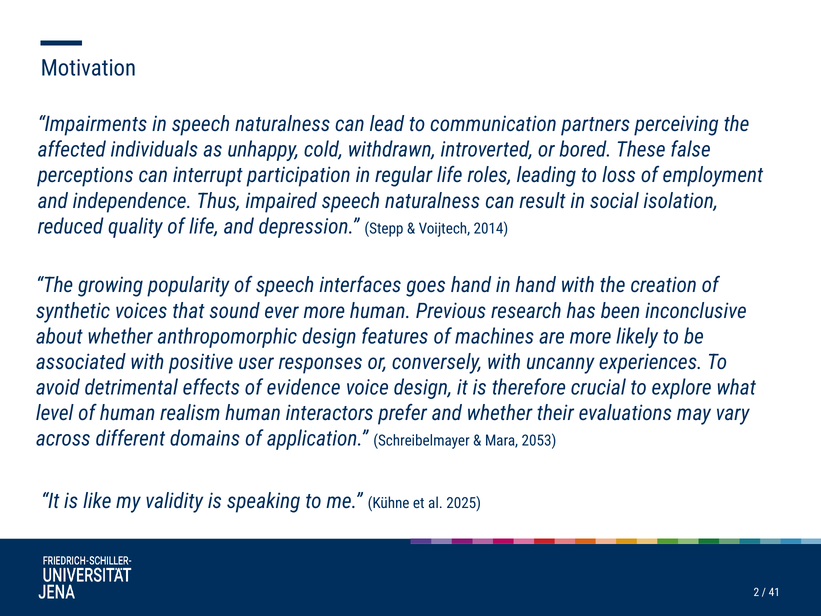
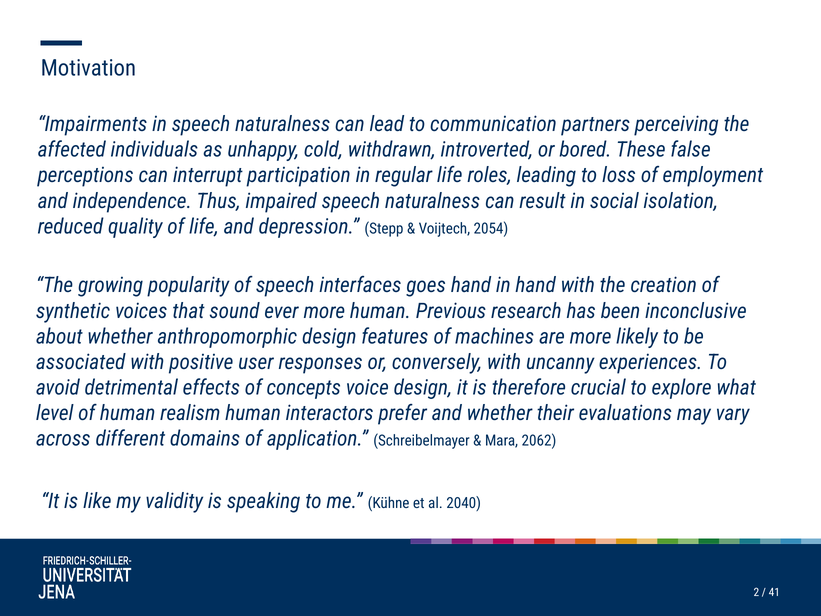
2014: 2014 -> 2054
evidence: evidence -> concepts
2053: 2053 -> 2062
2025: 2025 -> 2040
